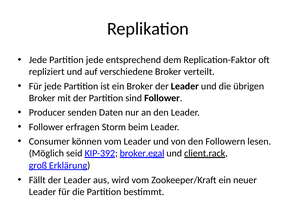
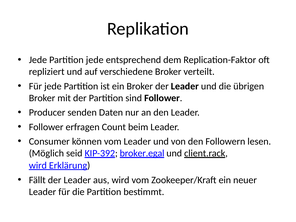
Storm: Storm -> Count
groß at (38, 165): groß -> wird
